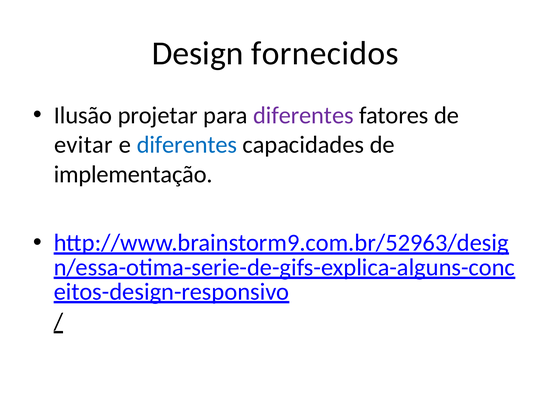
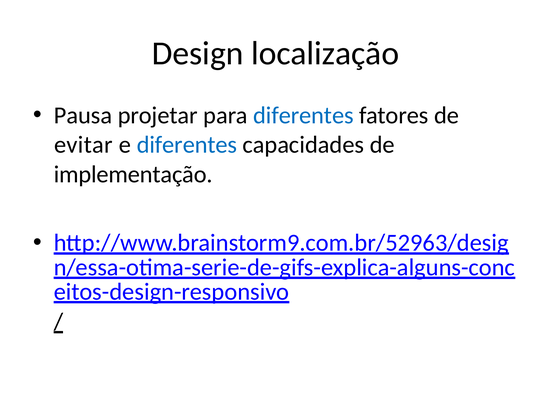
fornecidos: fornecidos -> localização
Ilusão: Ilusão -> Pausa
diferentes at (303, 116) colour: purple -> blue
